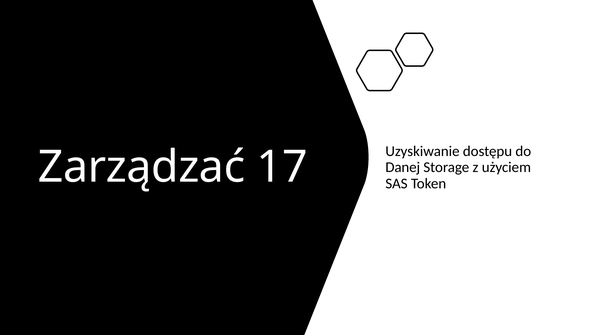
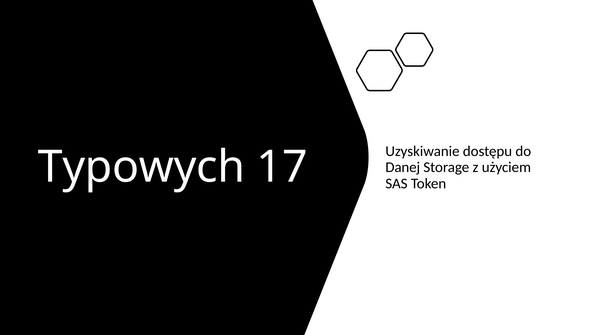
Zarządzać: Zarządzać -> Typowych
